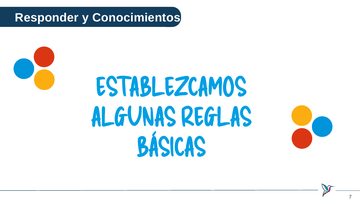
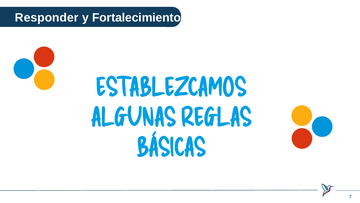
Conocimientos: Conocimientos -> Fortalecimiento
